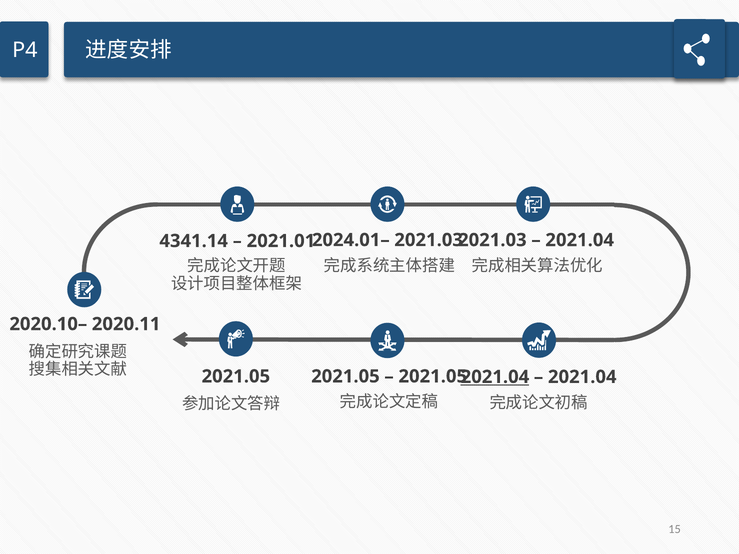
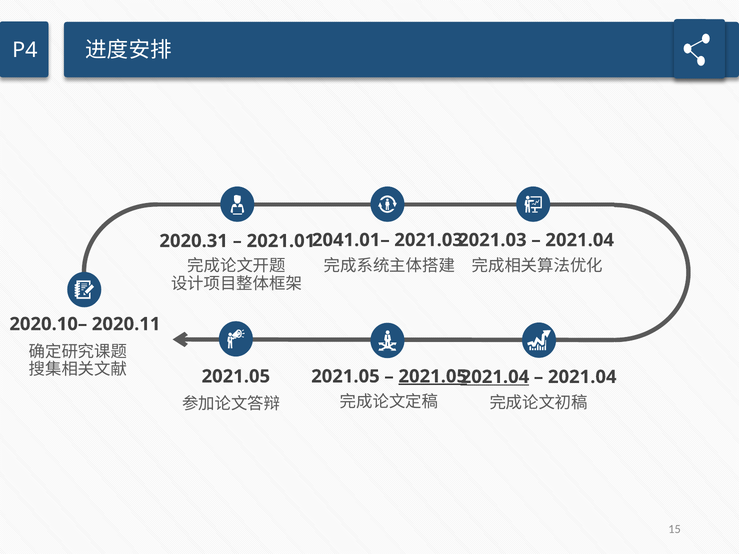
2024.01–: 2024.01– -> 2041.01–
4341.14: 4341.14 -> 2020.31
2021.05 at (433, 377) underline: none -> present
